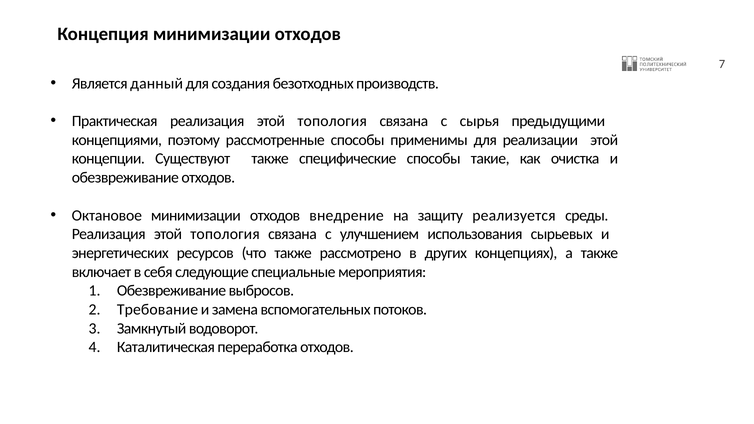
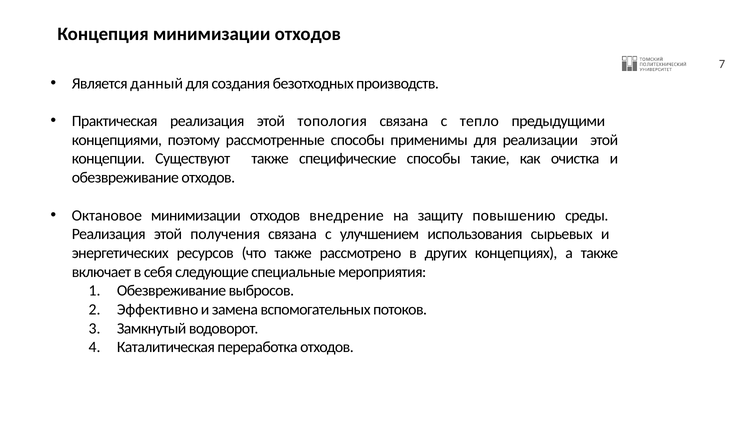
сырья: сырья -> тепло
реализуется: реализуется -> повышению
топология at (225, 234): топология -> получения
Требование: Требование -> Эффективно
